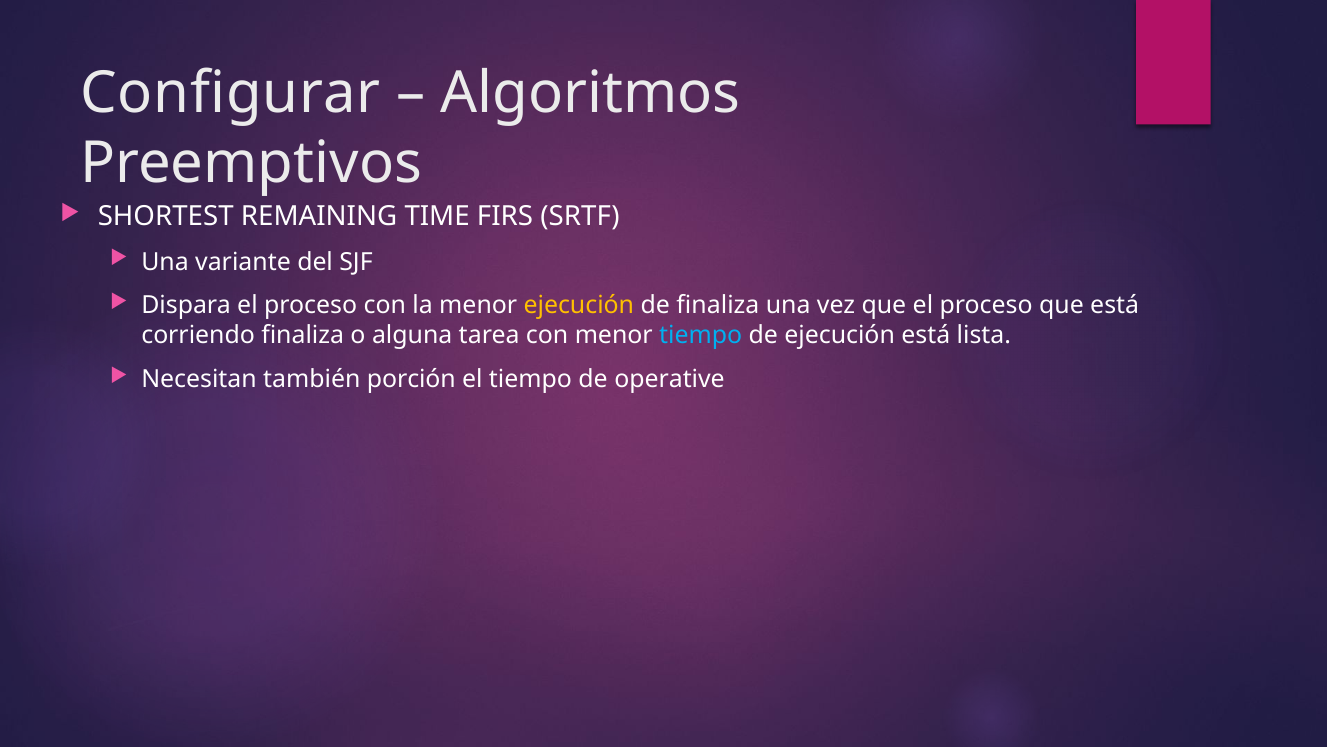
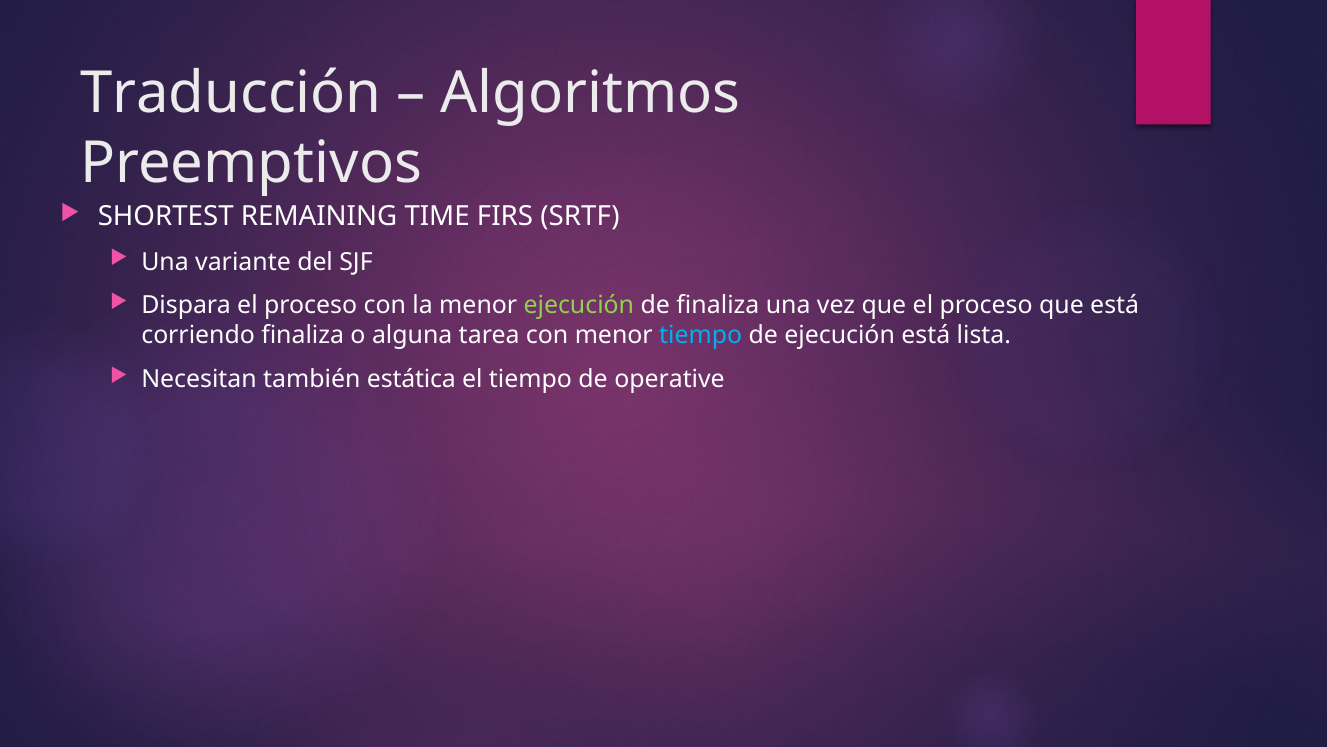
Configurar: Configurar -> Traducción
ejecución at (579, 305) colour: yellow -> light green
porción: porción -> estática
